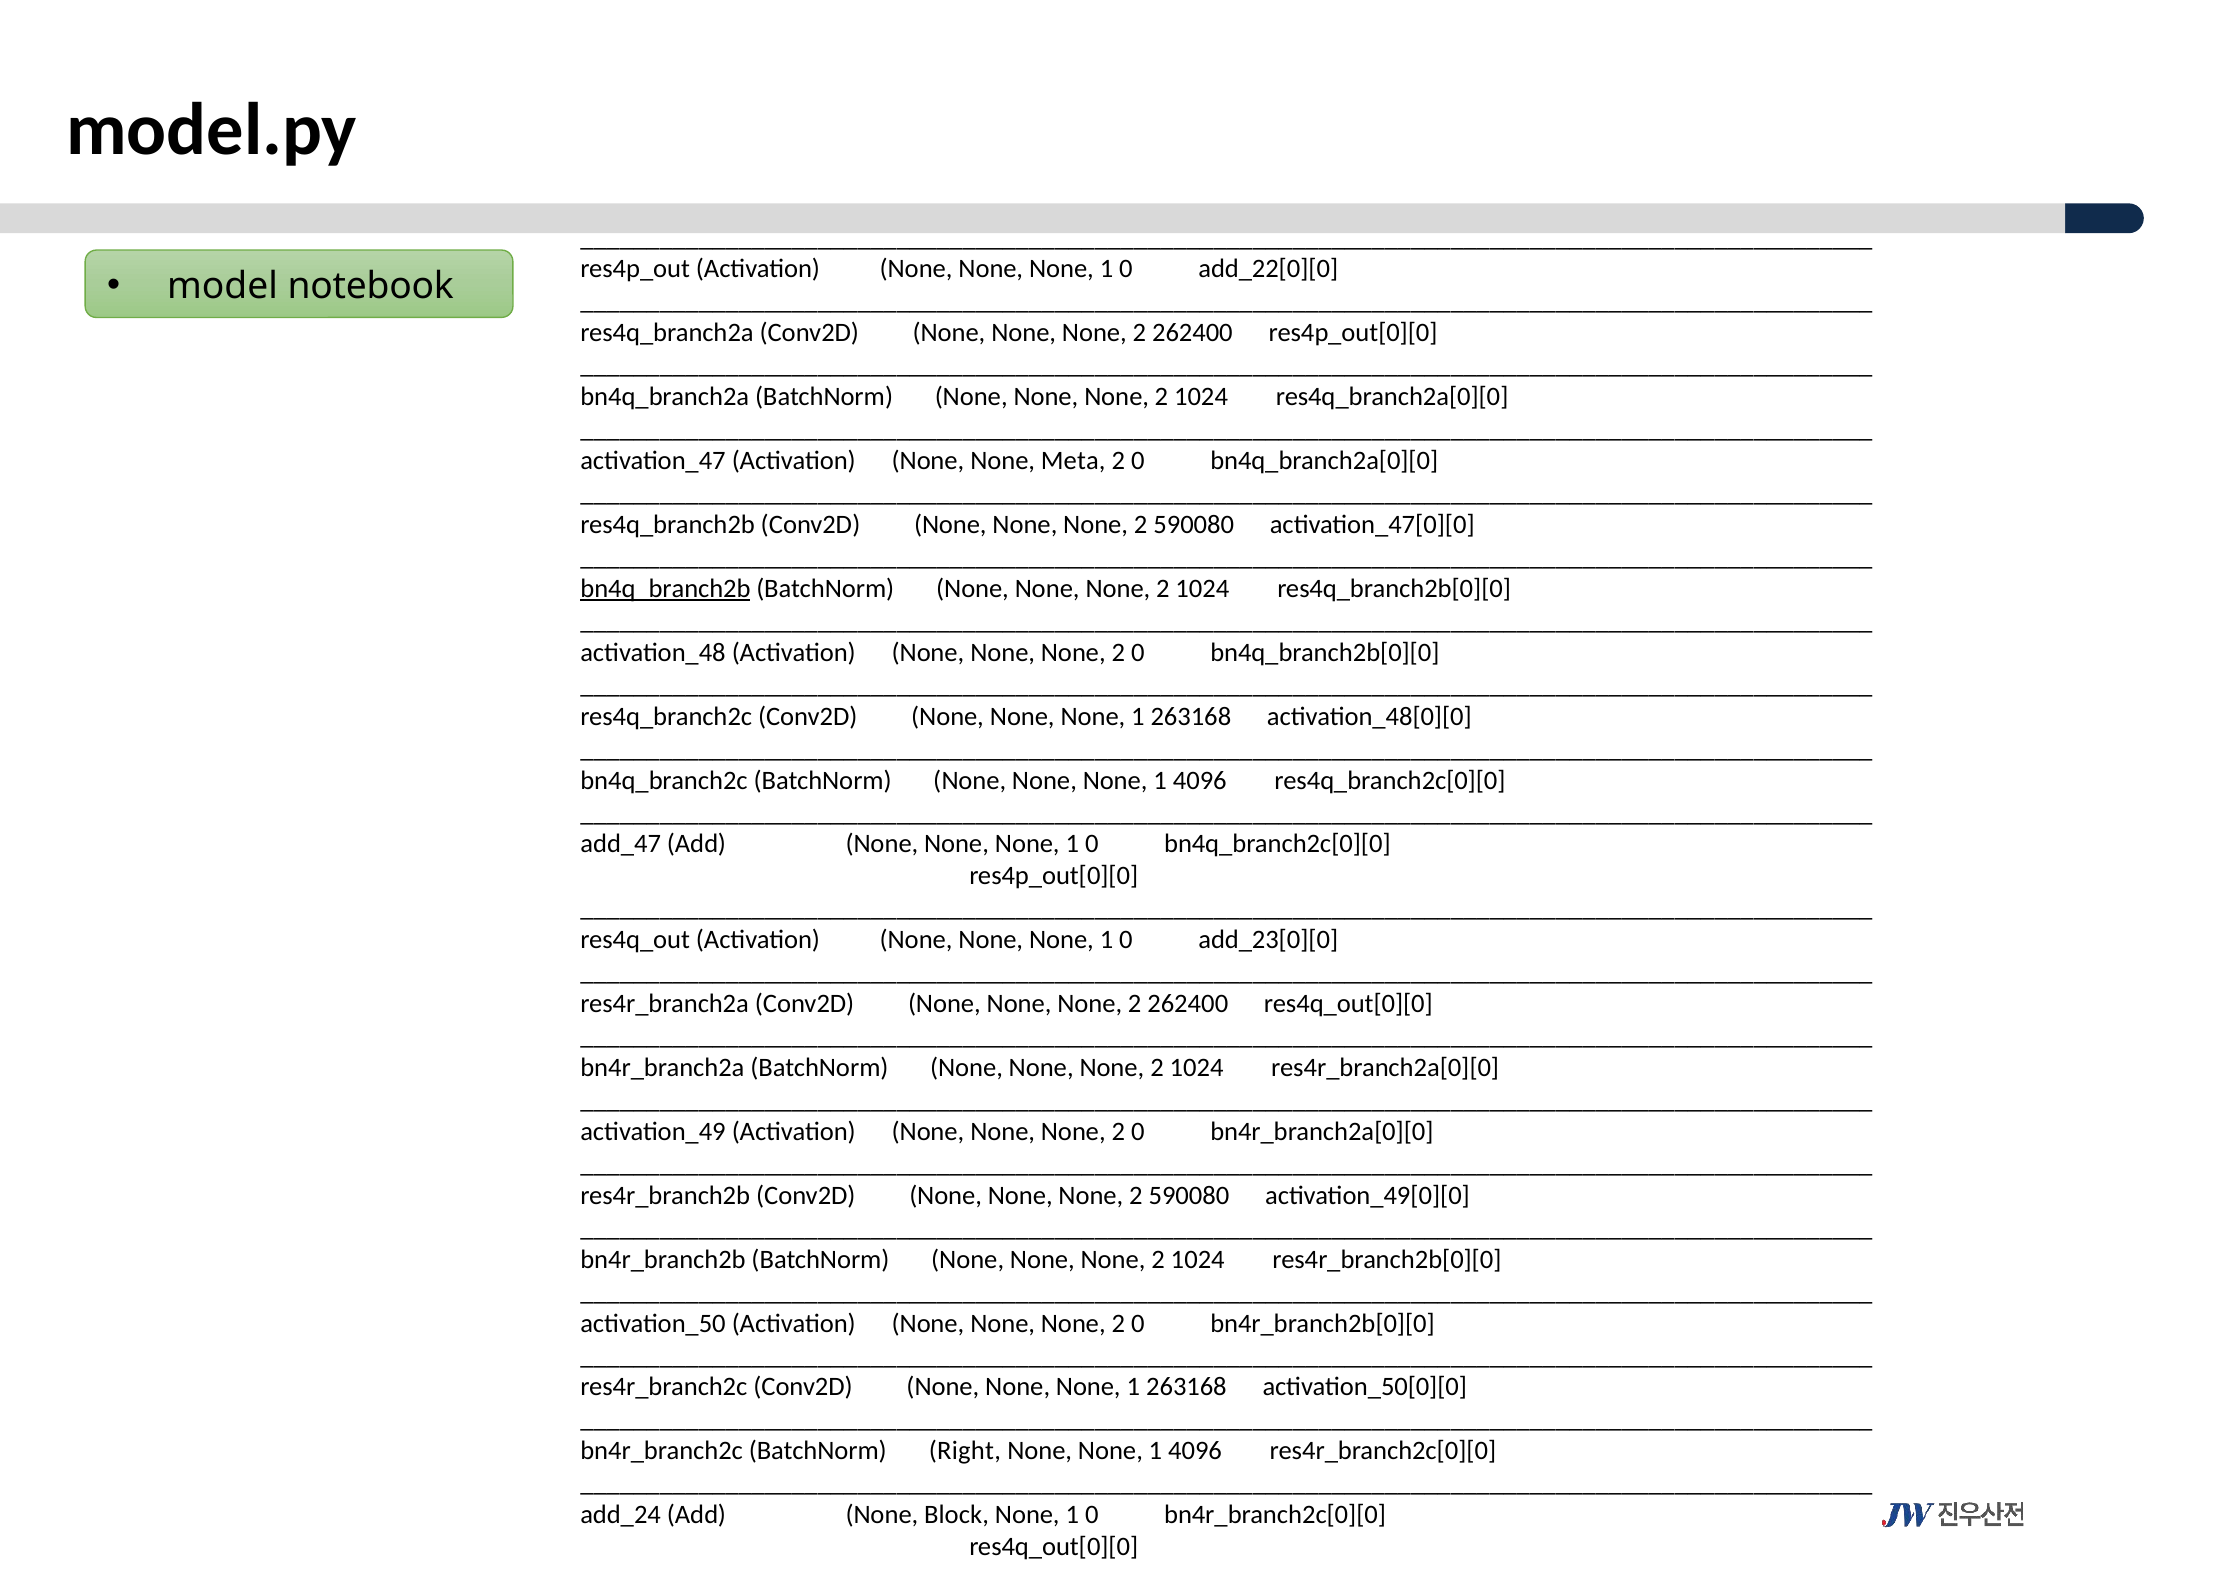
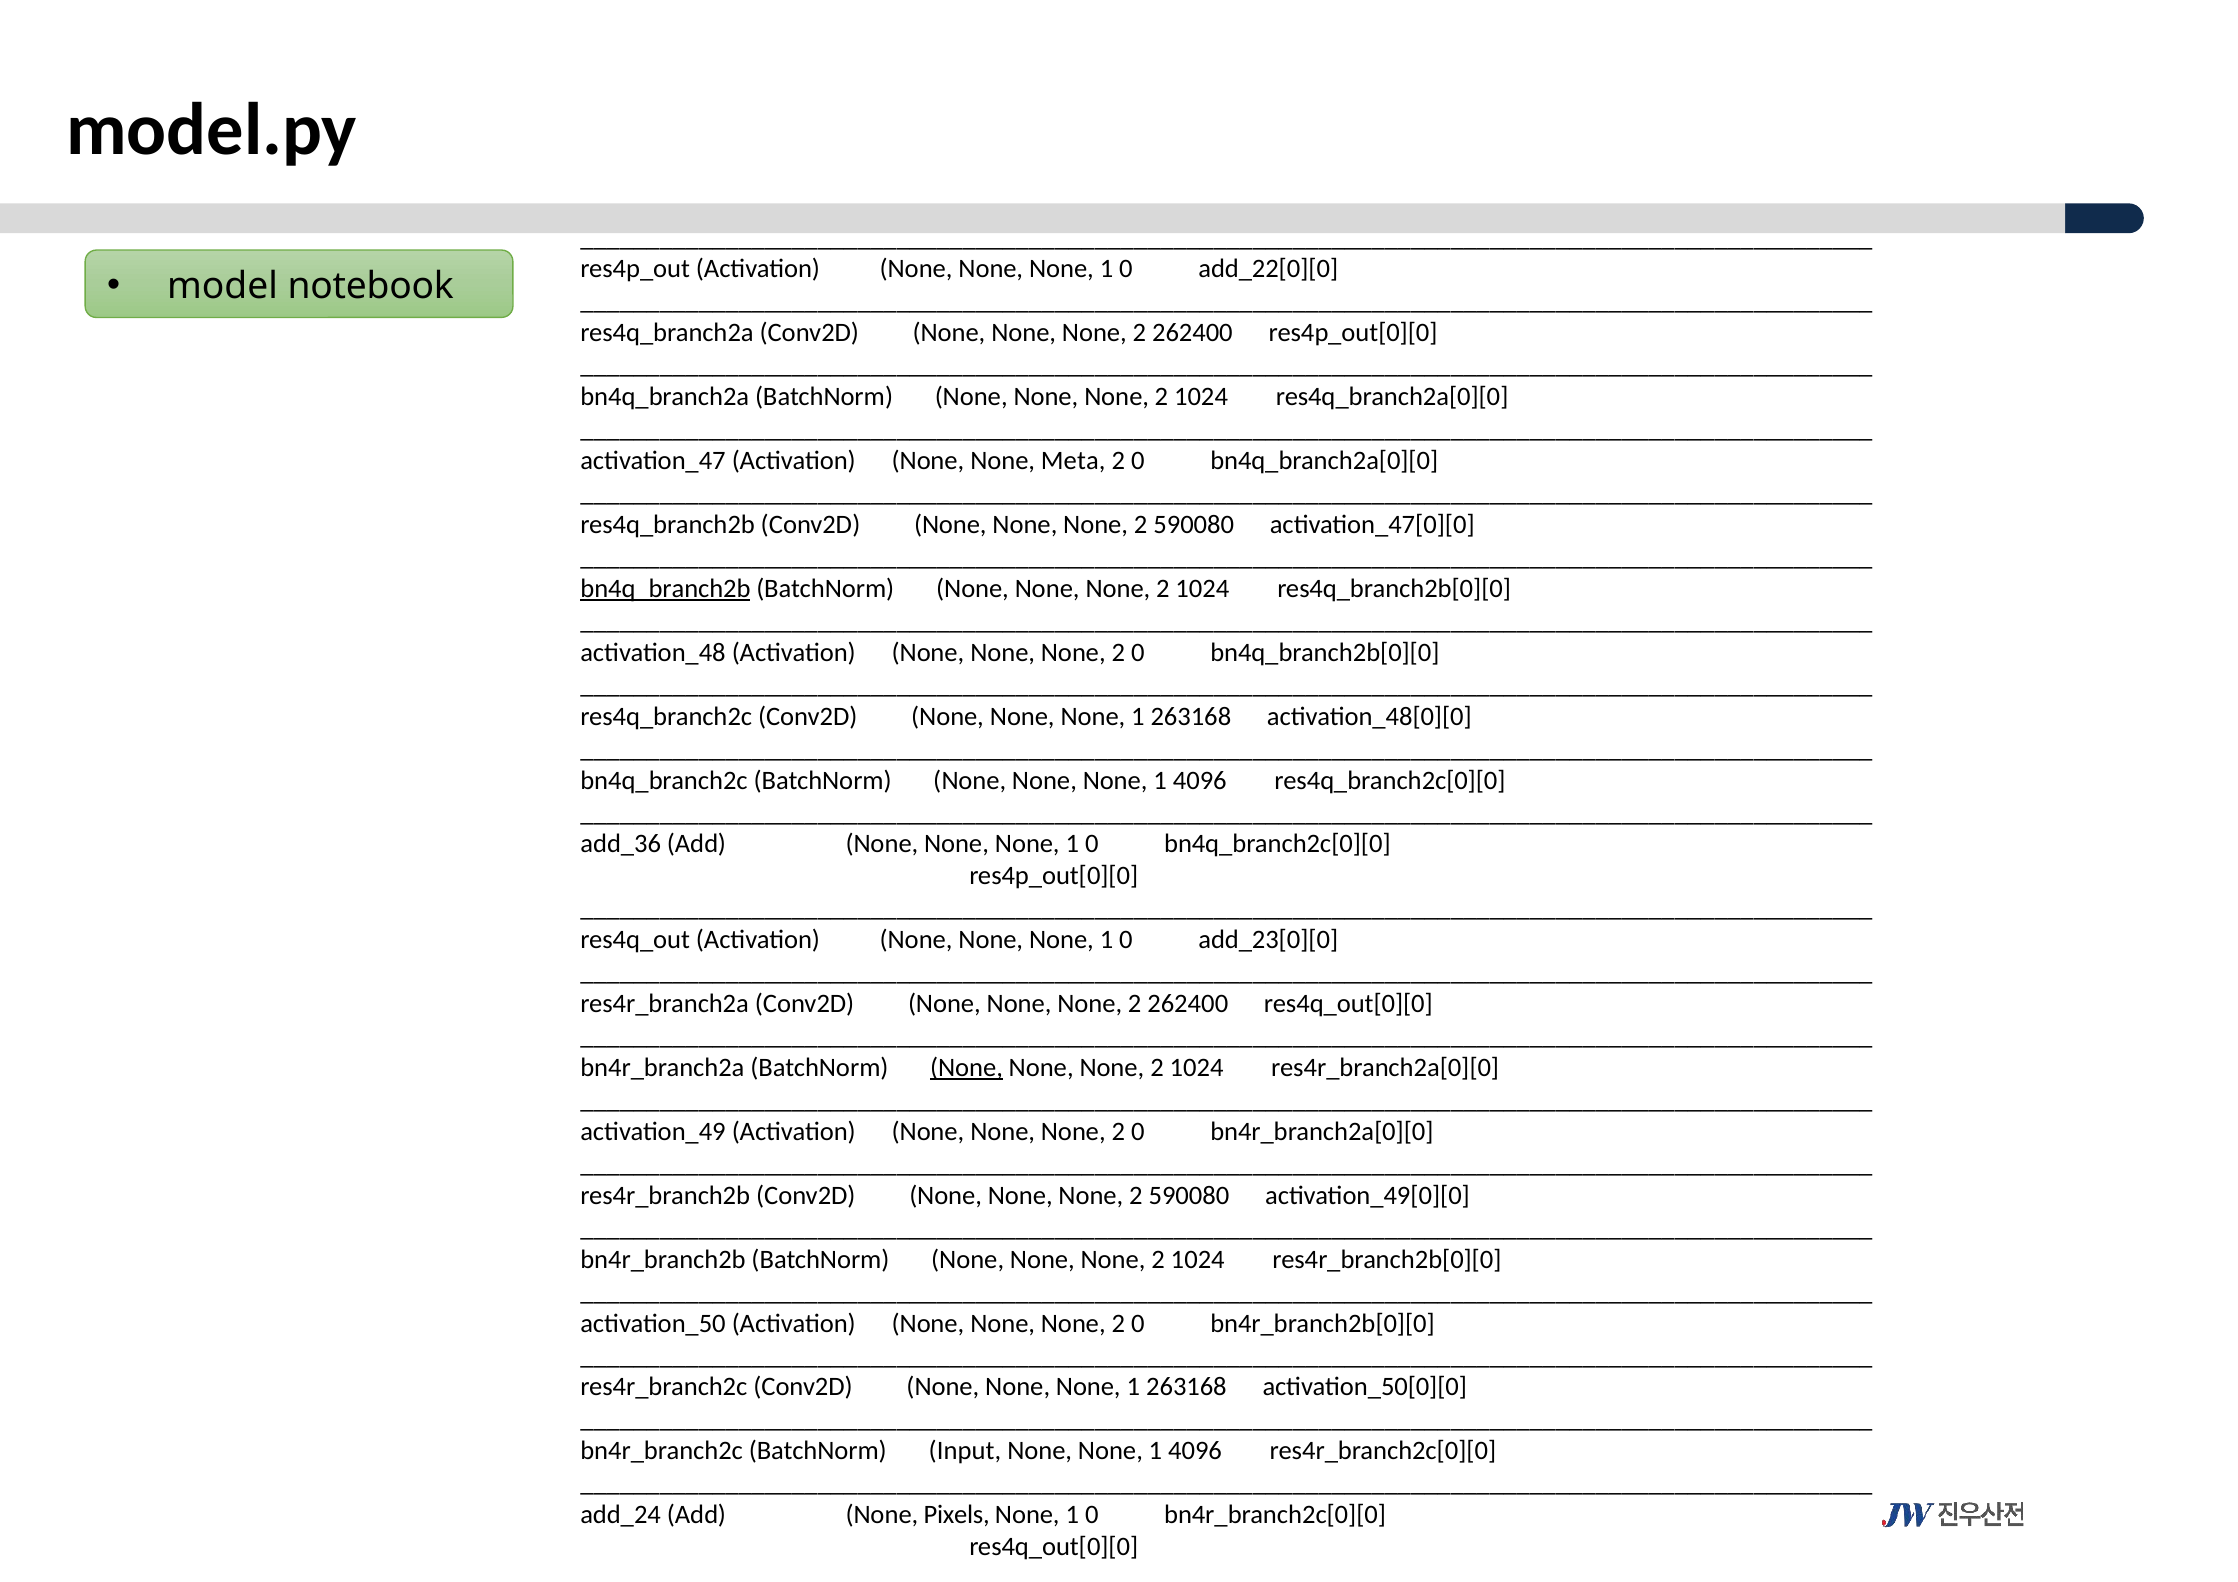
add_47: add_47 -> add_36
None at (966, 1068) underline: none -> present
Right: Right -> Input
Block: Block -> Pixels
